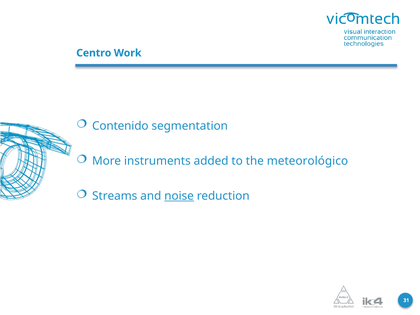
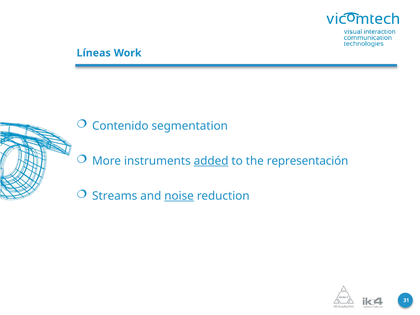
Centro: Centro -> Líneas
added underline: none -> present
meteorológico: meteorológico -> representación
